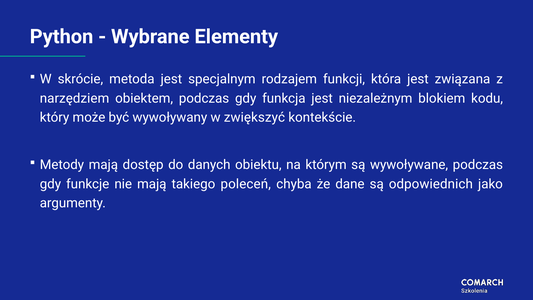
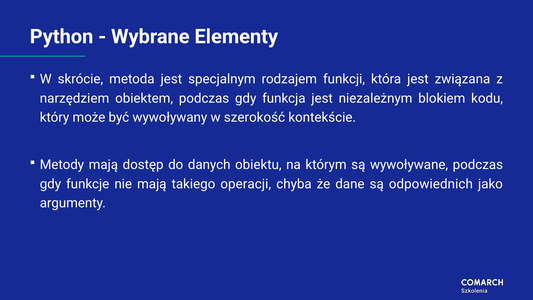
zwiększyć: zwiększyć -> szerokość
poleceń: poleceń -> operacji
